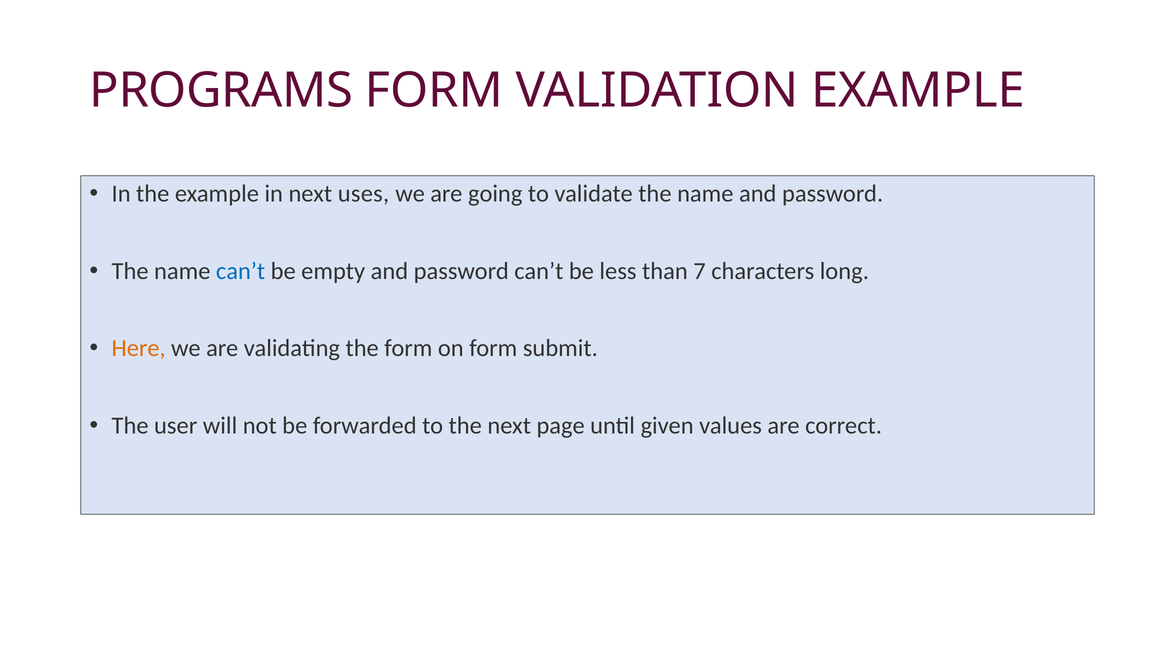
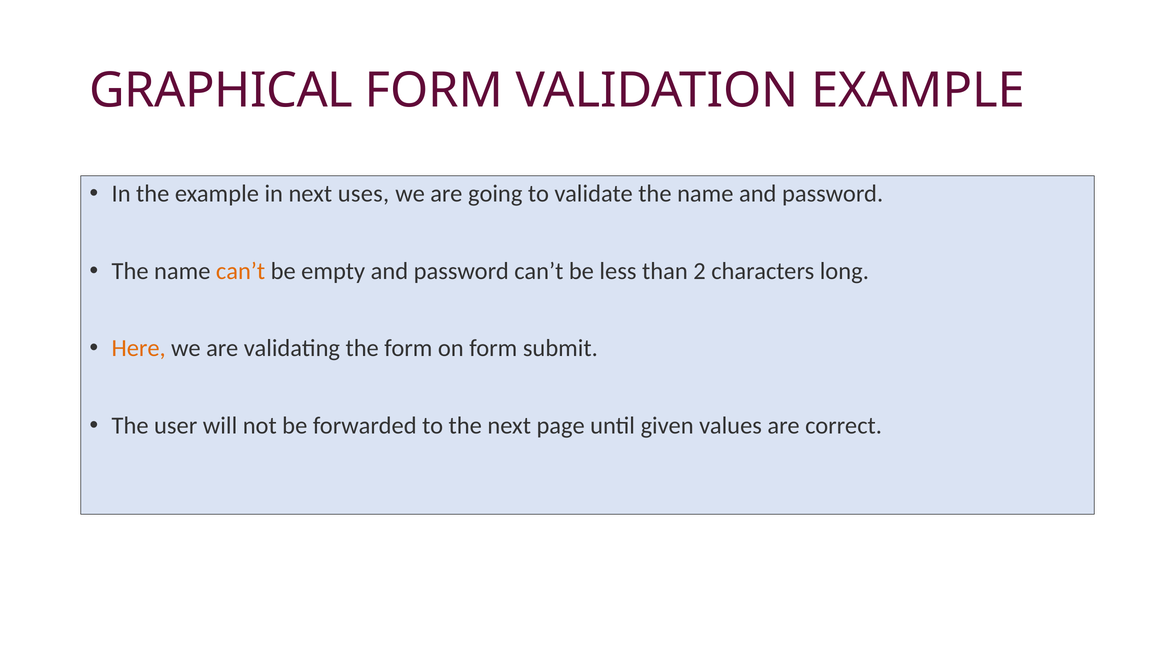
PROGRAMS: PROGRAMS -> GRAPHICAL
can’t at (241, 271) colour: blue -> orange
7: 7 -> 2
